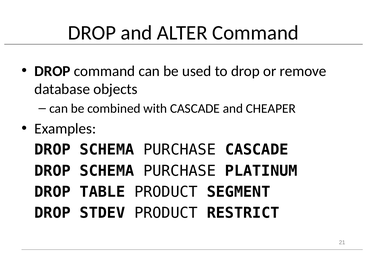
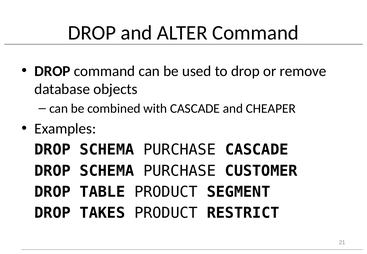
PLATINUM: PLATINUM -> CUSTOMER
STDEV: STDEV -> TAKES
